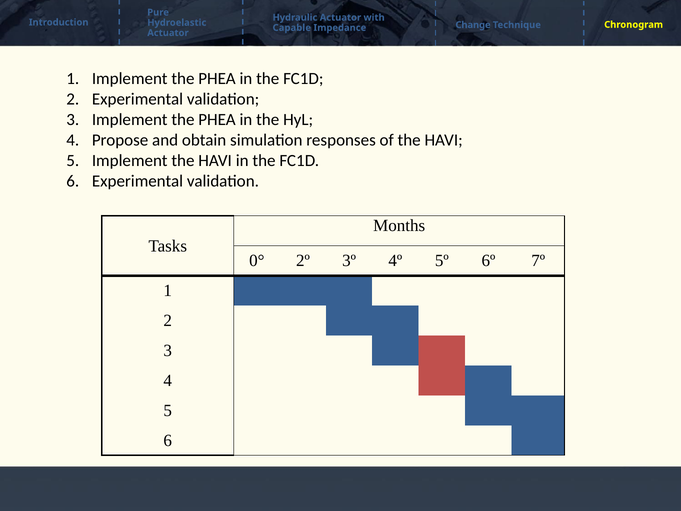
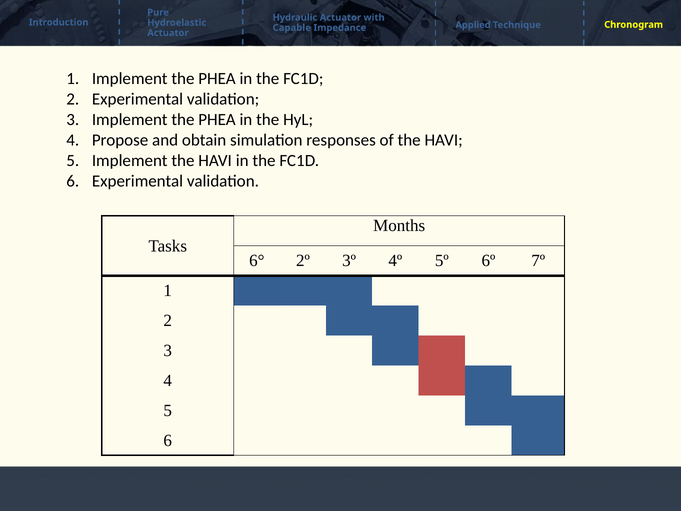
Change: Change -> Applied
0°: 0° -> 6°
